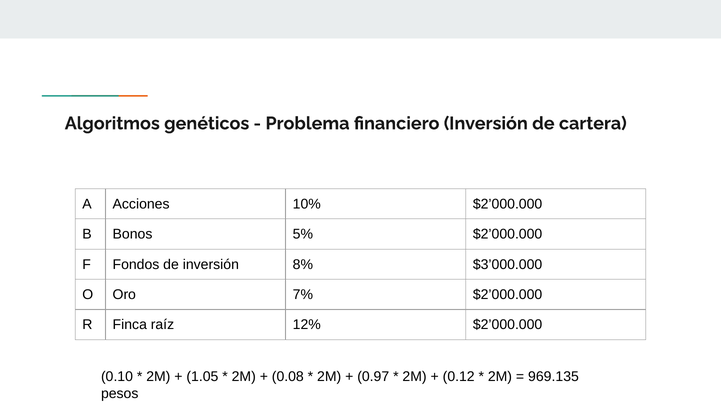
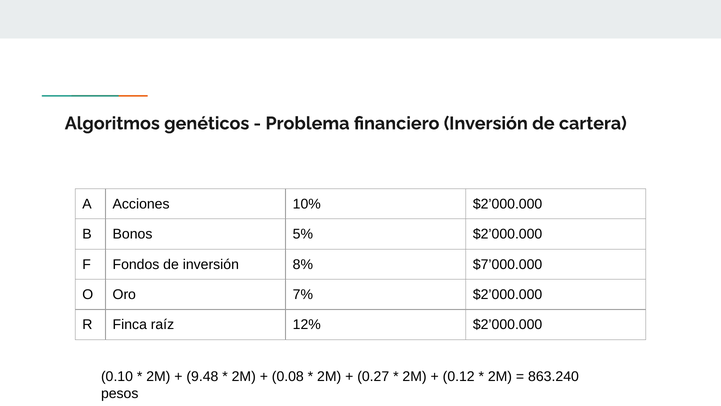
$3’000.000: $3’000.000 -> $7’000.000
1.05: 1.05 -> 9.48
0.97: 0.97 -> 0.27
969.135: 969.135 -> 863.240
